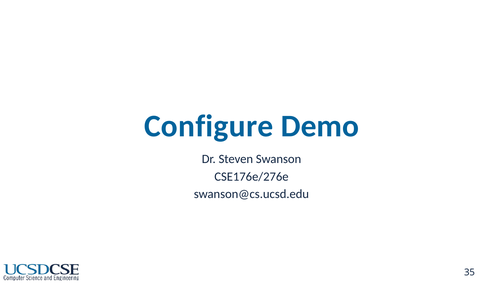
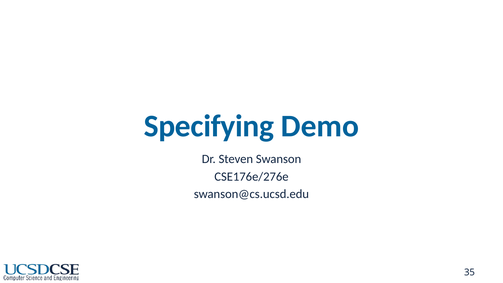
Configure: Configure -> Specifying
